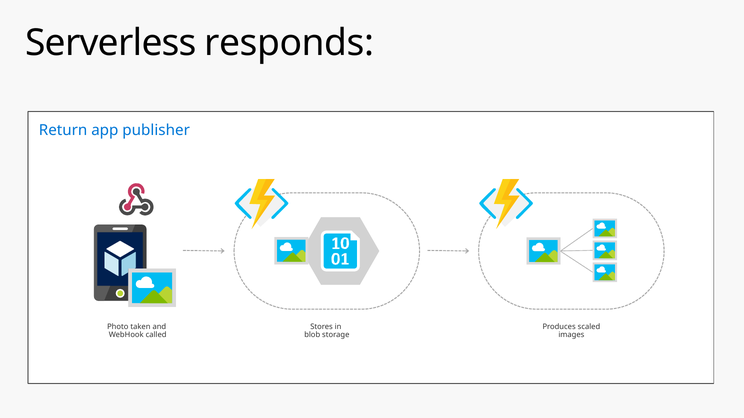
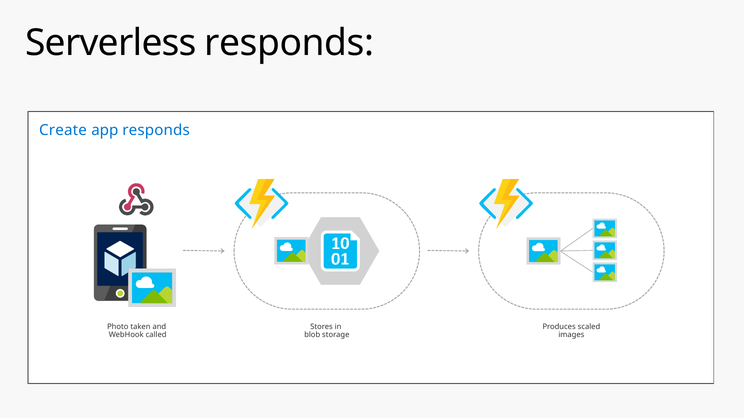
Return: Return -> Create
app publisher: publisher -> responds
